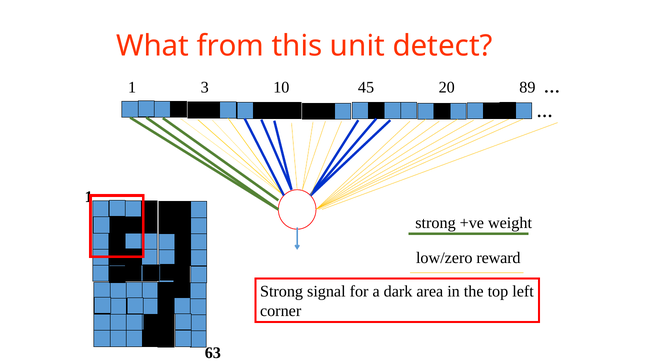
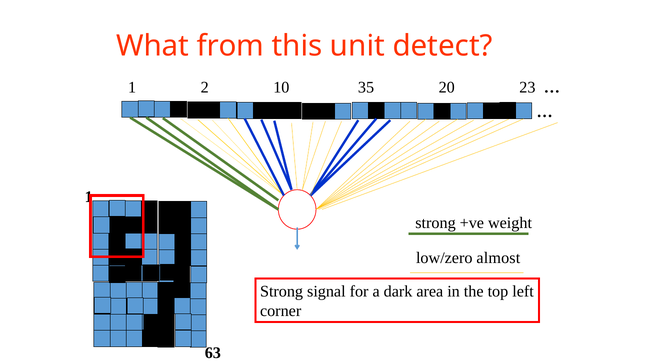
3: 3 -> 2
45: 45 -> 35
89: 89 -> 23
reward: reward -> almost
